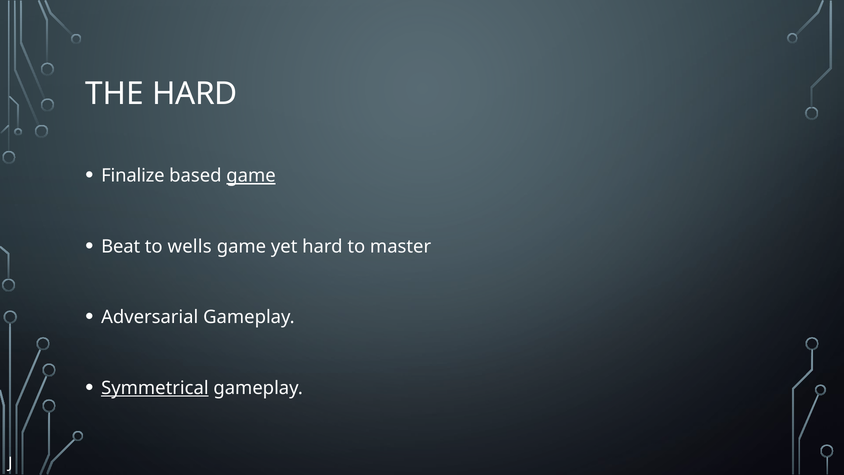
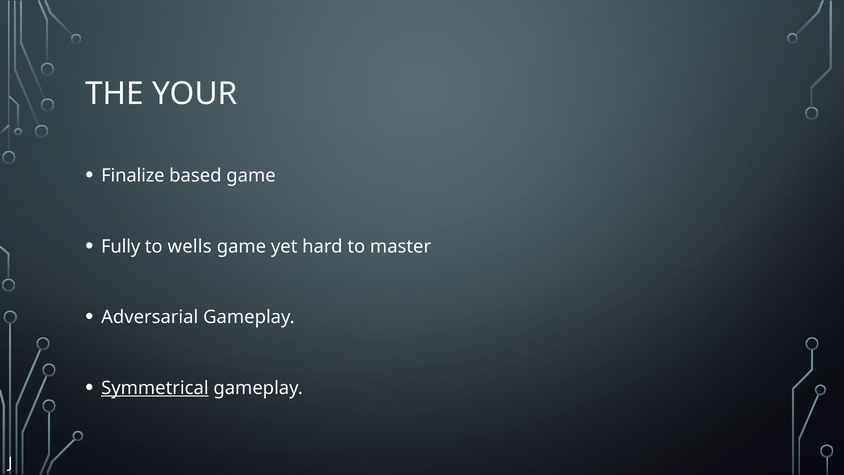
THE HARD: HARD -> YOUR
game at (251, 176) underline: present -> none
Beat: Beat -> Fully
